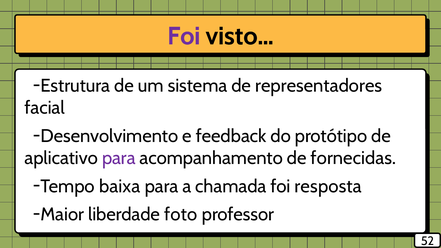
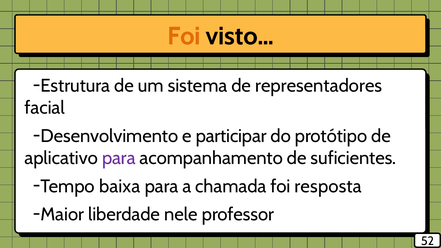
Foi at (184, 36) colour: purple -> orange
feedback: feedback -> participar
fornecidas: fornecidas -> suficientes
foto: foto -> nele
